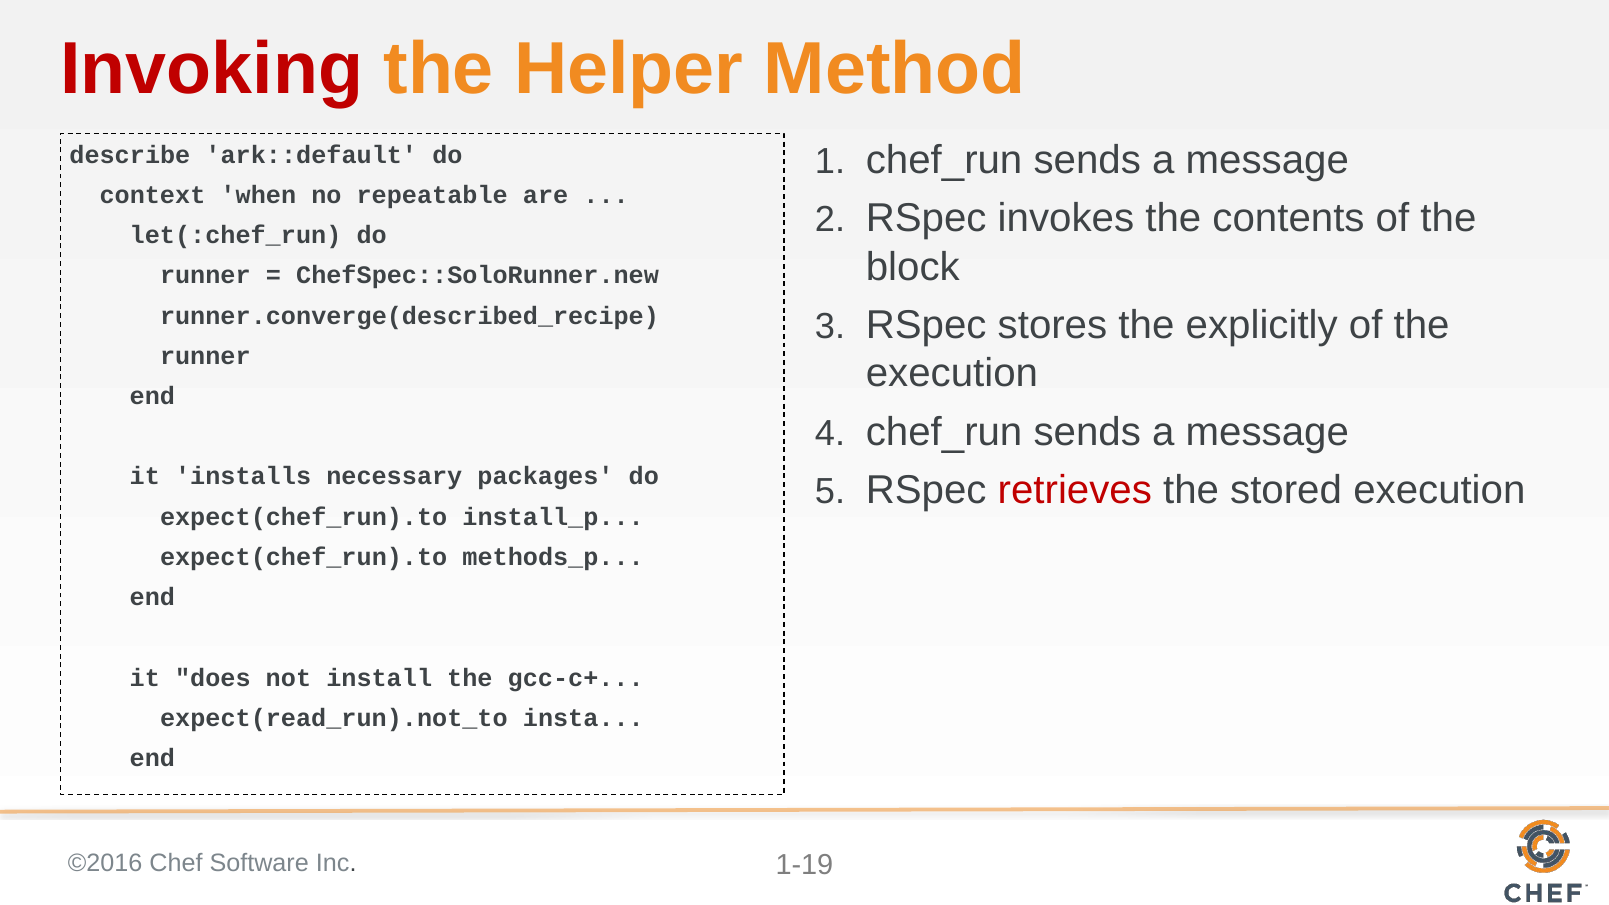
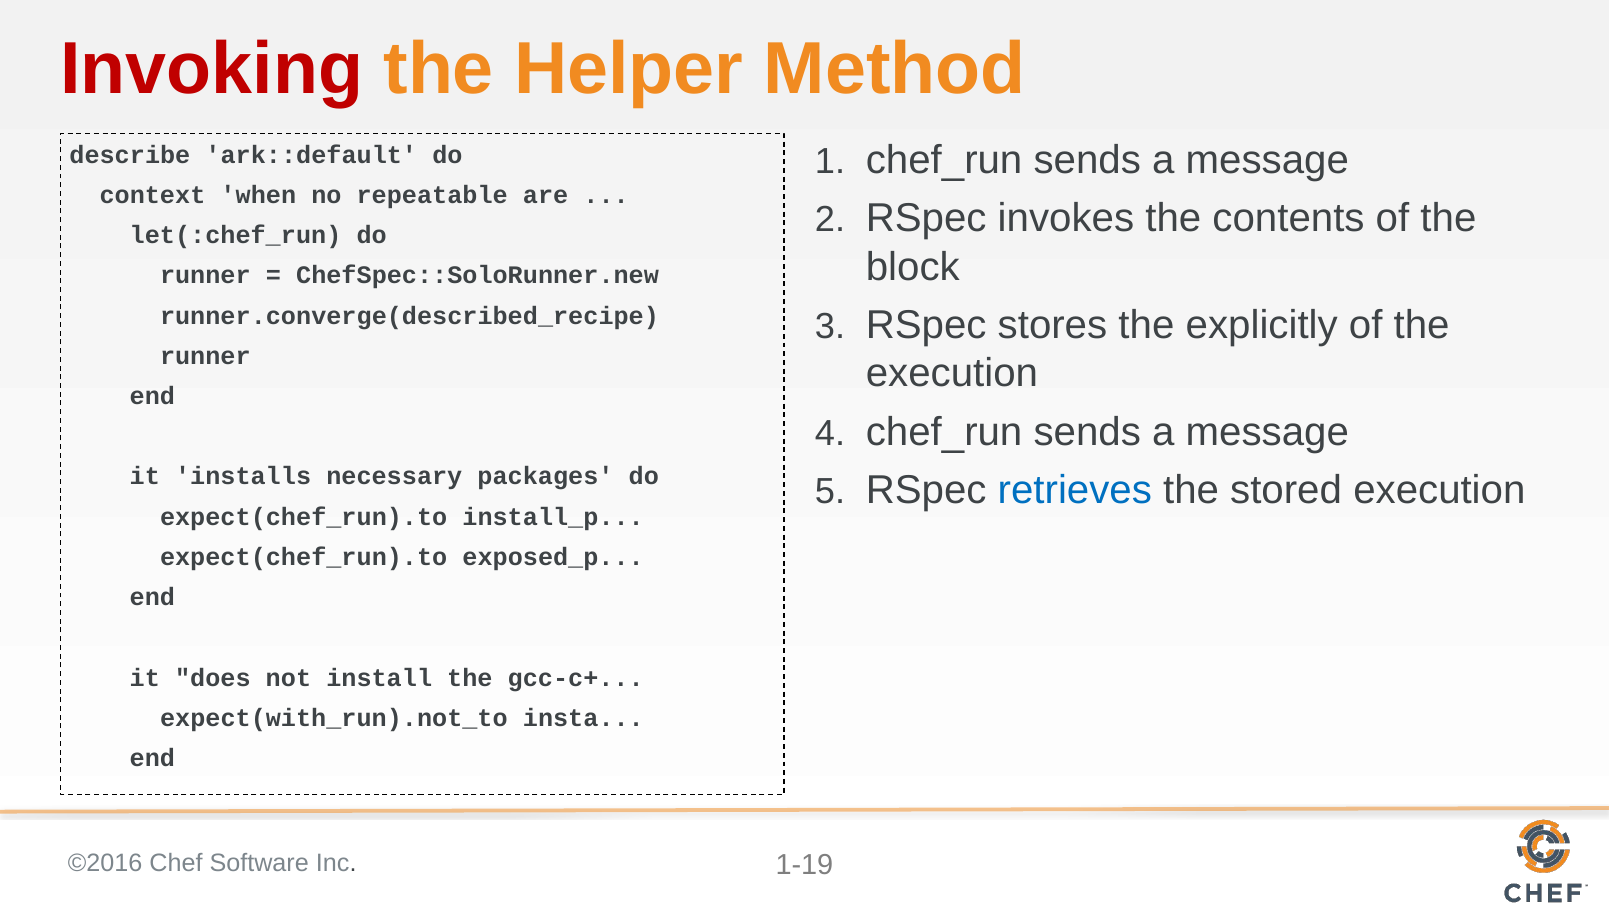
retrieves colour: red -> blue
methods_p: methods_p -> exposed_p
expect(read_run).not_to: expect(read_run).not_to -> expect(with_run).not_to
